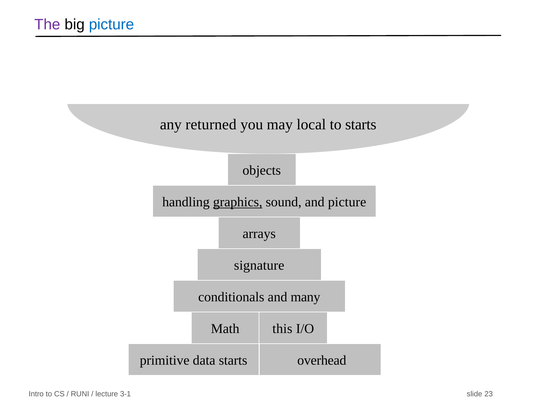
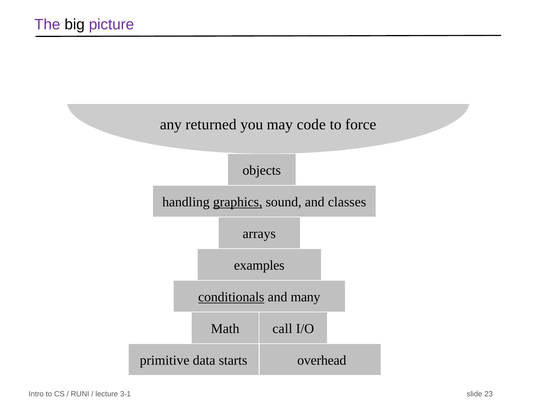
picture at (111, 24) colour: blue -> purple
local: local -> code
to starts: starts -> force
and picture: picture -> classes
signature: signature -> examples
conditionals underline: none -> present
this: this -> call
